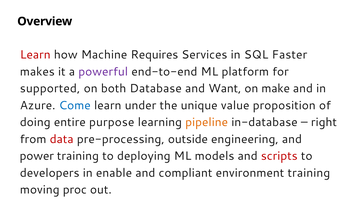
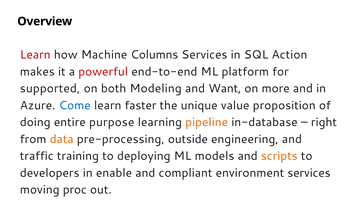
Requires: Requires -> Columns
Faster: Faster -> Action
powerful colour: purple -> red
Database: Database -> Modeling
make: make -> more
under: under -> faster
data colour: red -> orange
power: power -> traffic
scripts colour: red -> orange
environment training: training -> services
